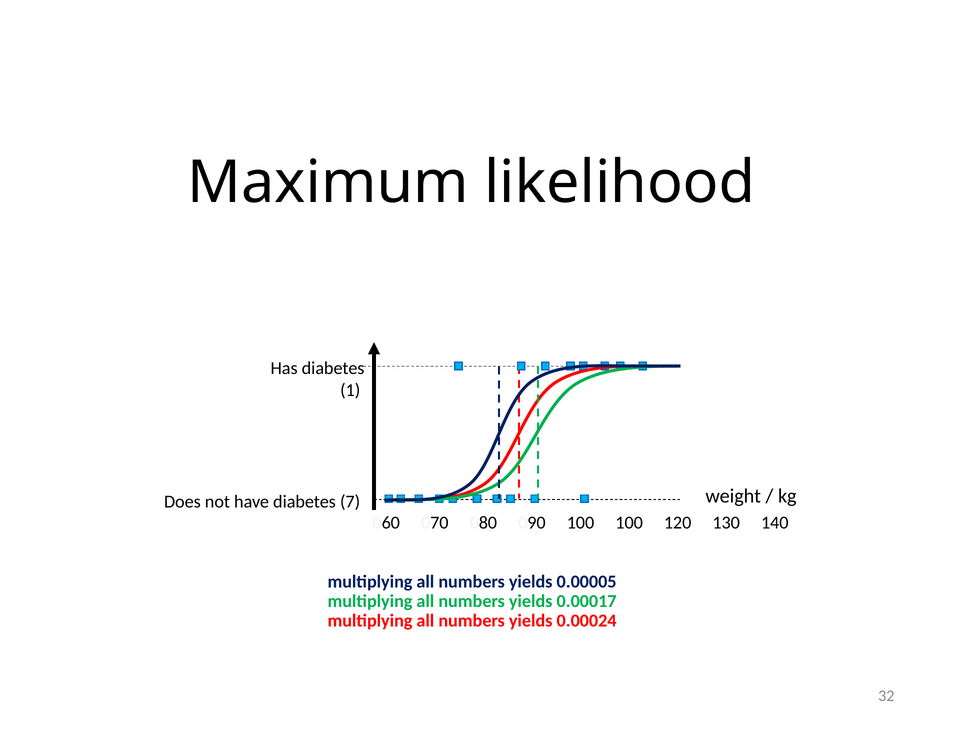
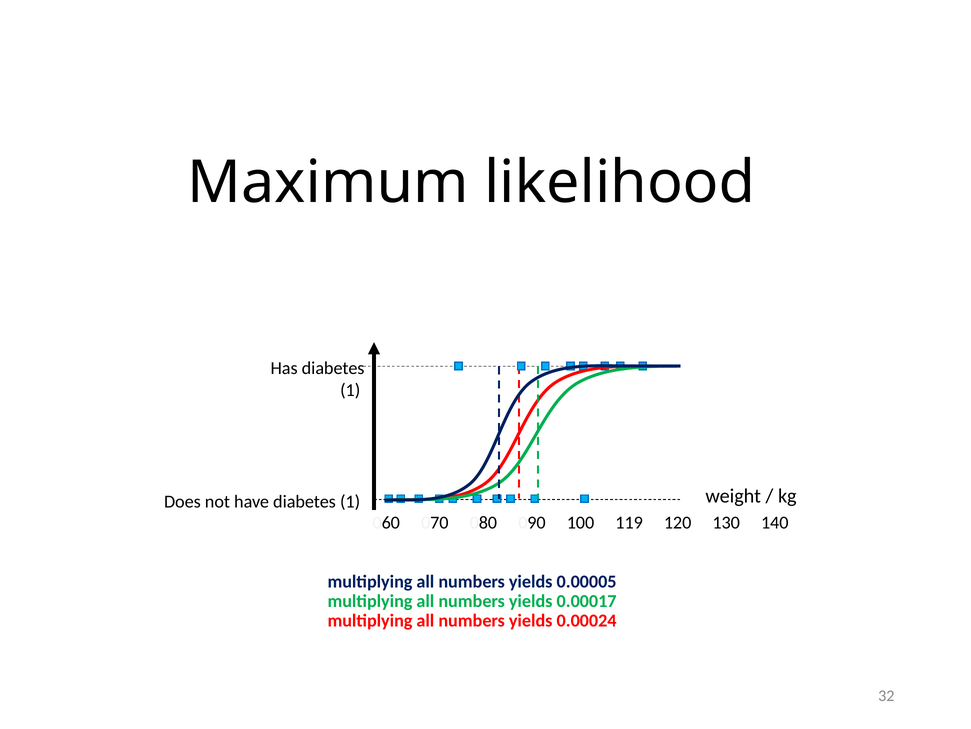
have diabetes 7: 7 -> 1
100 100: 100 -> 119
